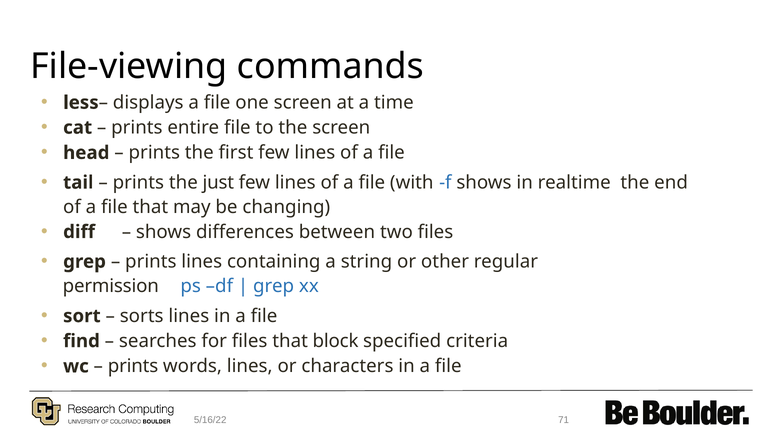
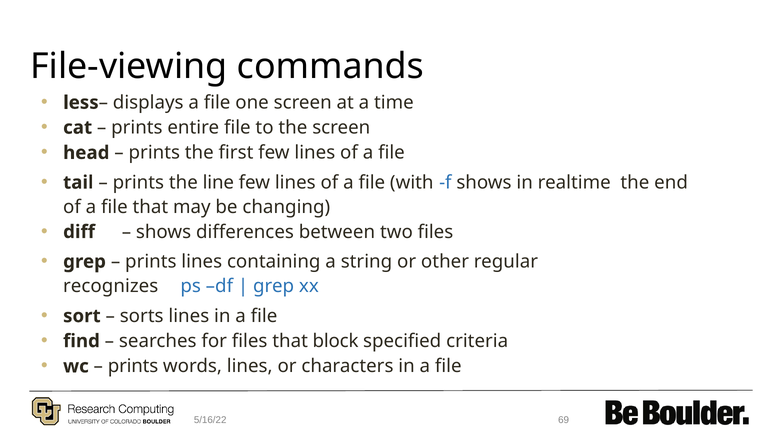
just: just -> line
permission: permission -> recognizes
71: 71 -> 69
